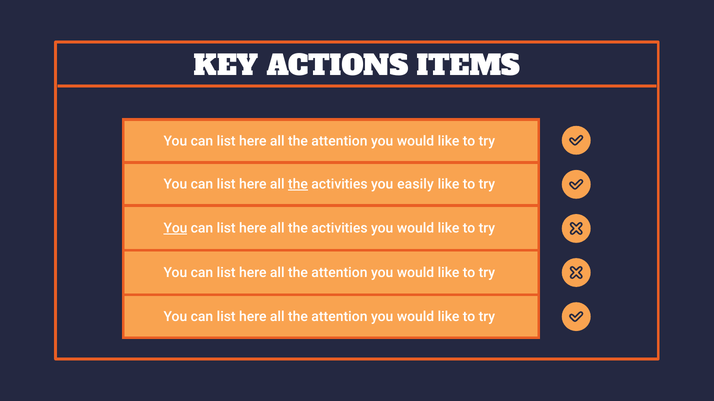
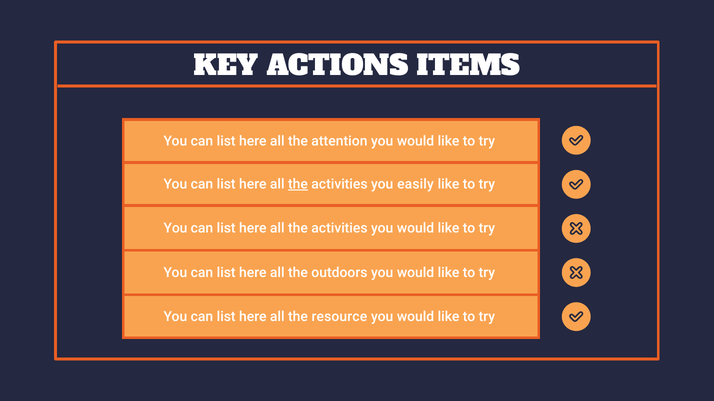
You at (175, 228) underline: present -> none
attention at (339, 273): attention -> outdoors
attention at (339, 317): attention -> resource
